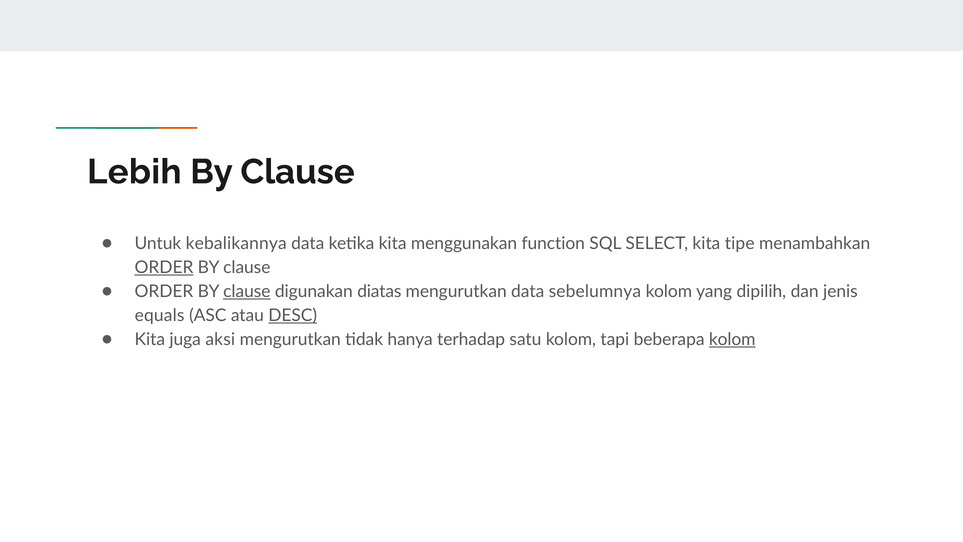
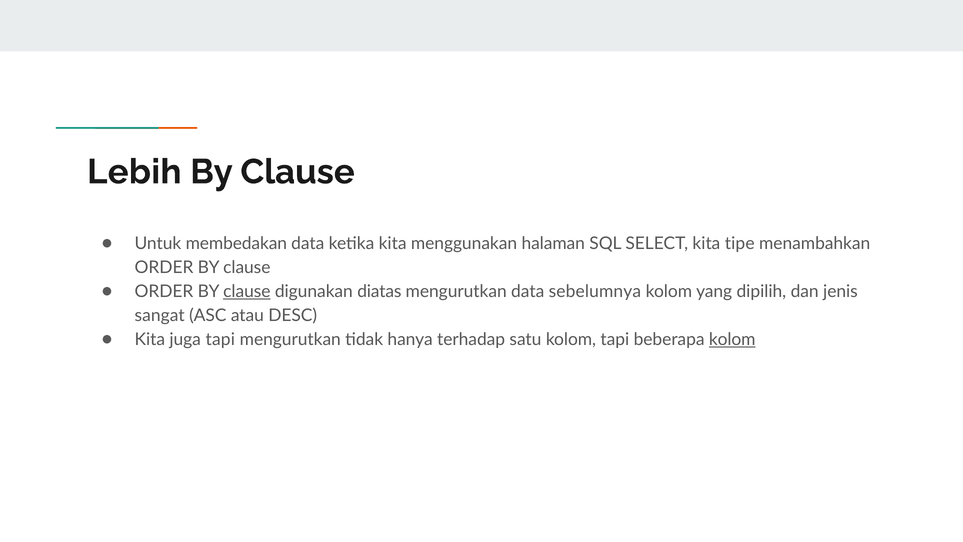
kebalikannya: kebalikannya -> membedakan
function: function -> halaman
ORDER at (164, 267) underline: present -> none
equals: equals -> sangat
DESC underline: present -> none
juga aksi: aksi -> tapi
